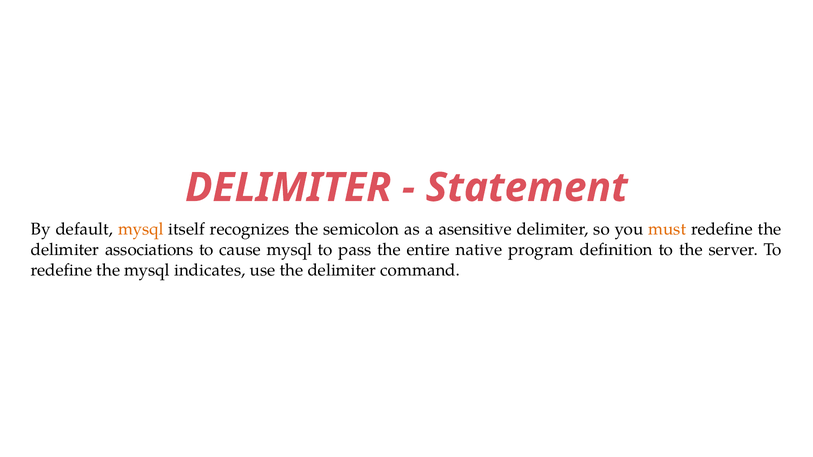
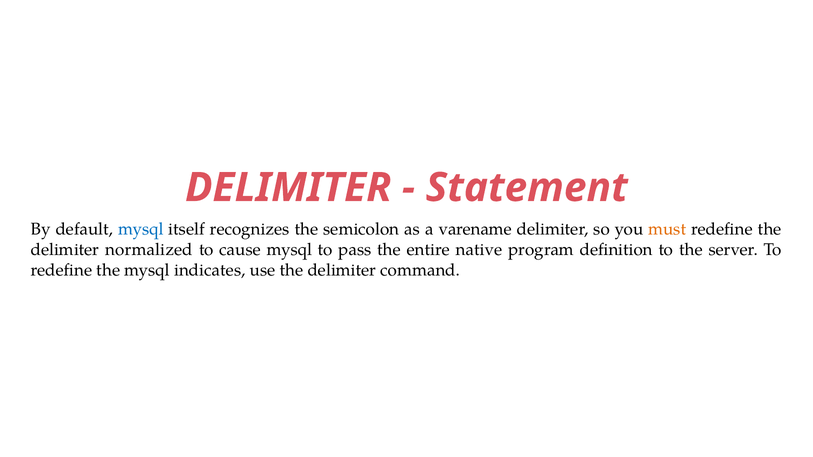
mysql at (141, 229) colour: orange -> blue
asensitive: asensitive -> varename
associations: associations -> normalized
